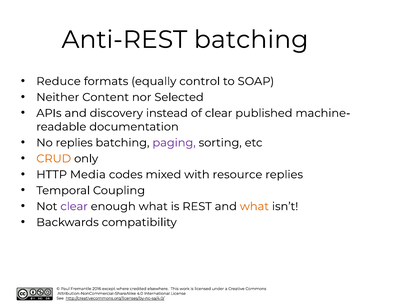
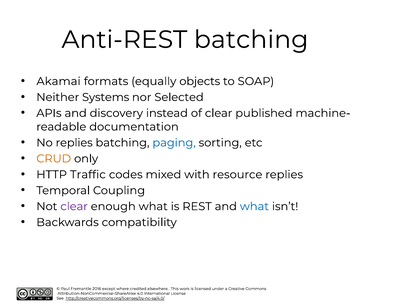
Reduce: Reduce -> Akamai
control: control -> objects
Content: Content -> Systems
paging colour: purple -> blue
Media: Media -> Traffic
what at (254, 207) colour: orange -> blue
